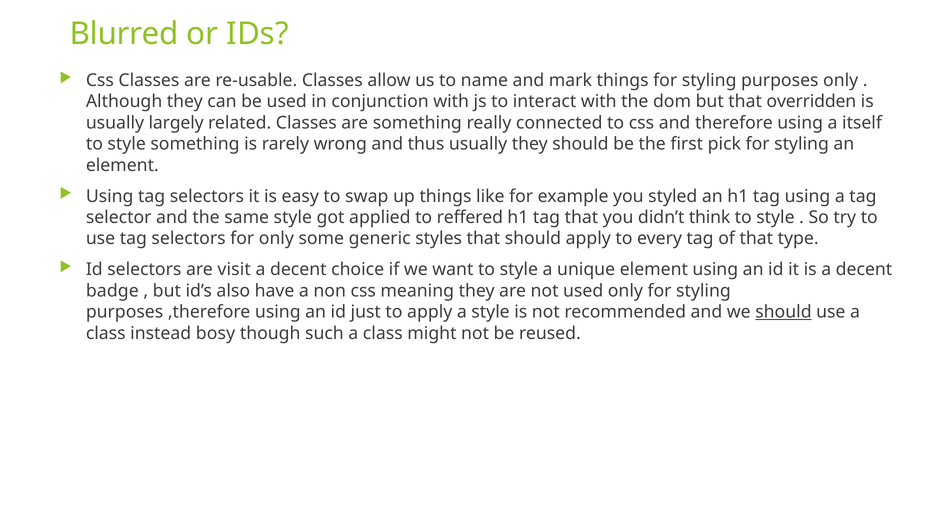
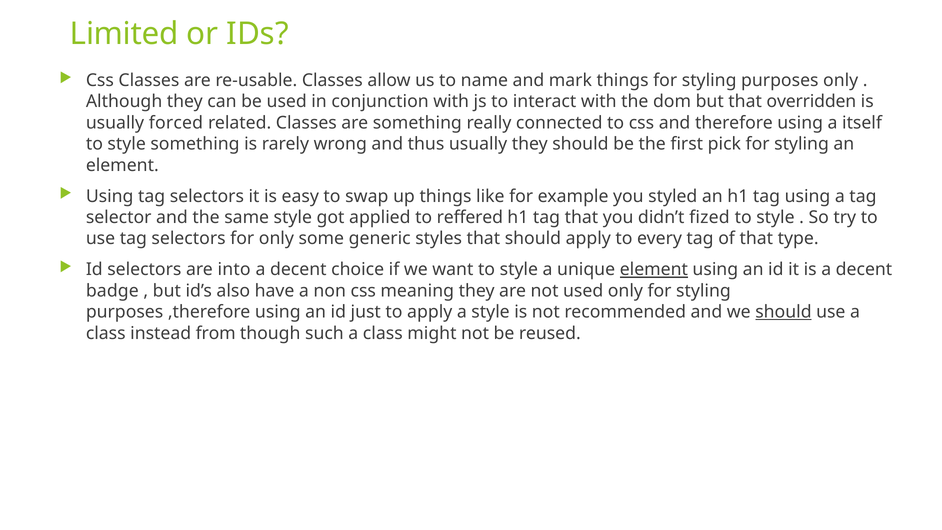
Blurred: Blurred -> Limited
largely: largely -> forced
think: think -> fized
visit: visit -> into
element at (654, 270) underline: none -> present
bosy: bosy -> from
